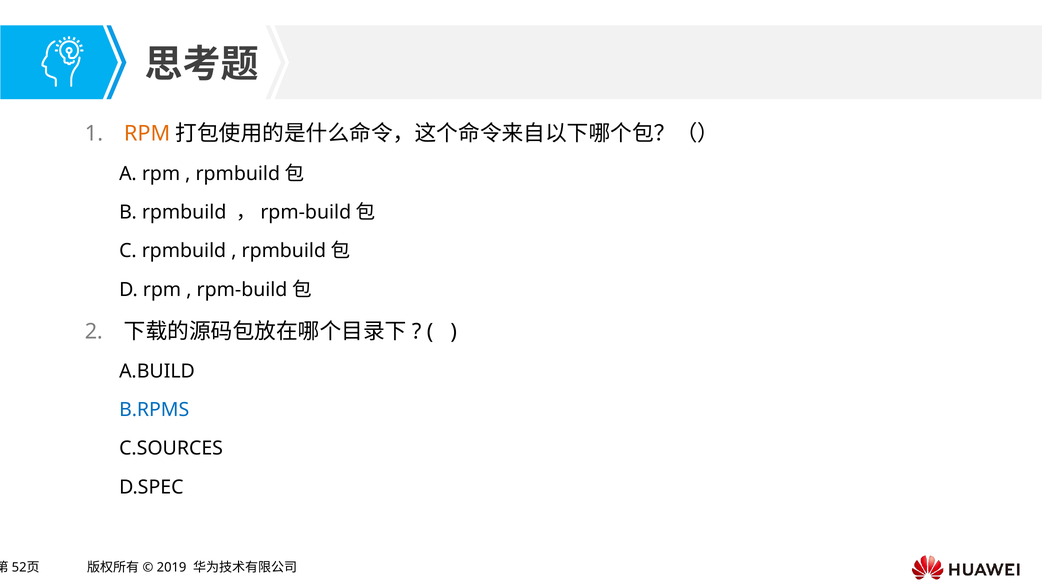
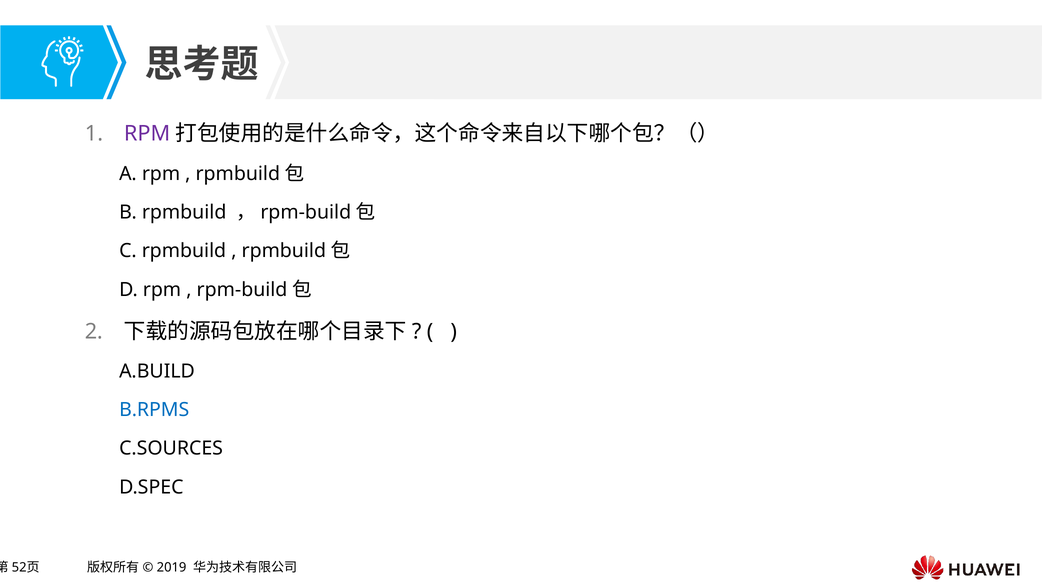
RPM at (147, 134) colour: orange -> purple
